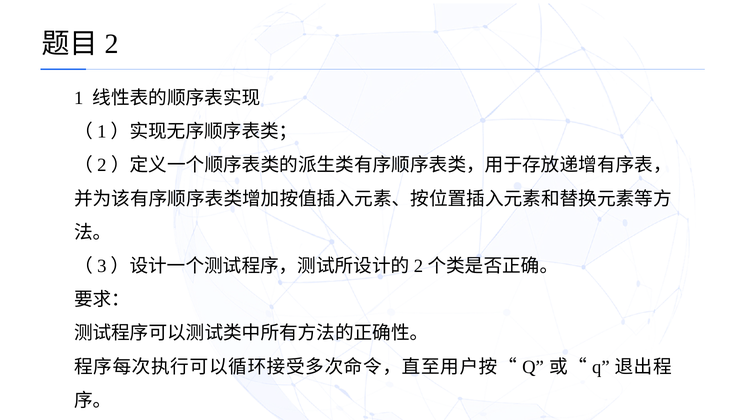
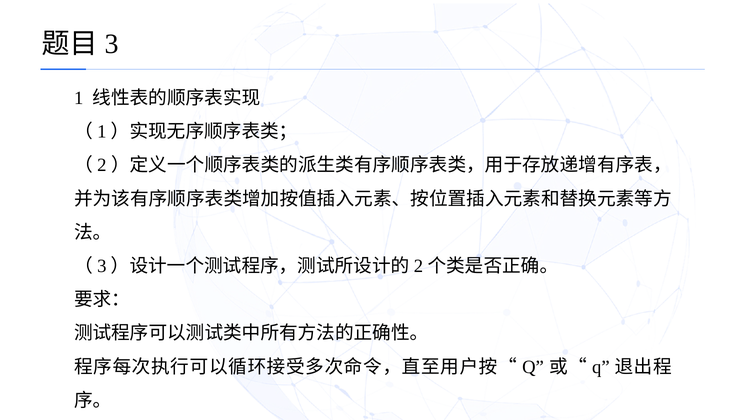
2: 2 -> 3
